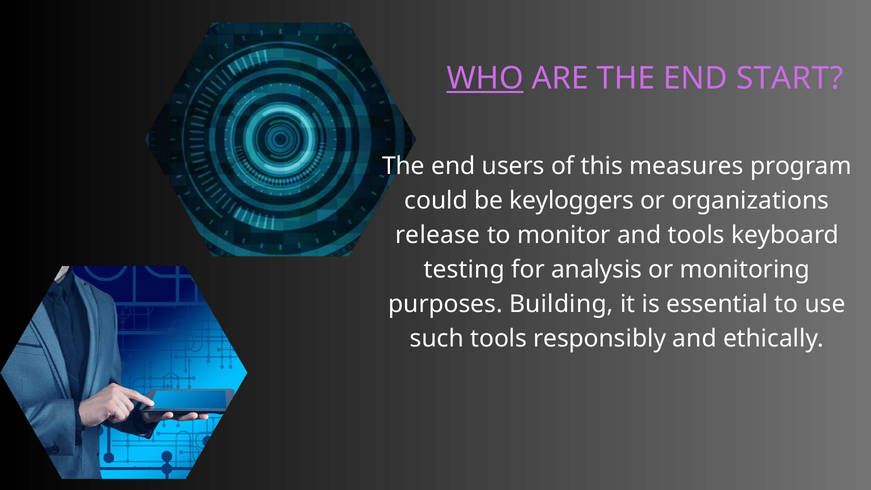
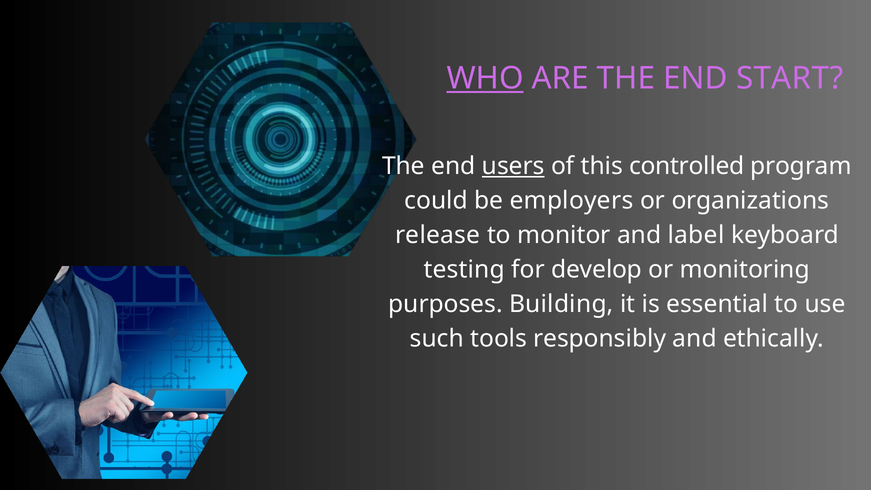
users underline: none -> present
measures: measures -> controlled
keyloggers: keyloggers -> employers
and tools: tools -> label
analysis: analysis -> develop
